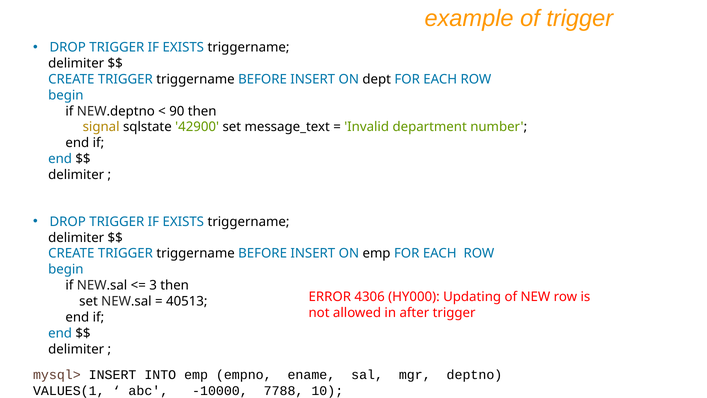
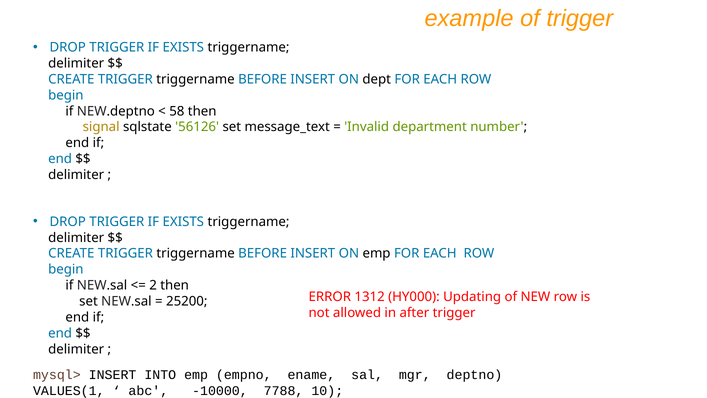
90: 90 -> 58
42900: 42900 -> 56126
3: 3 -> 2
4306: 4306 -> 1312
40513: 40513 -> 25200
